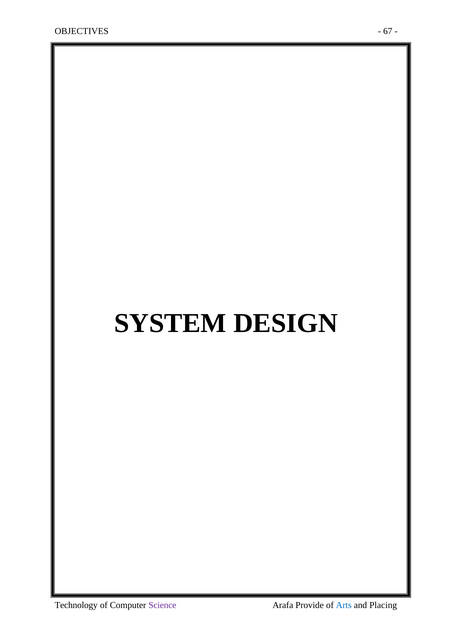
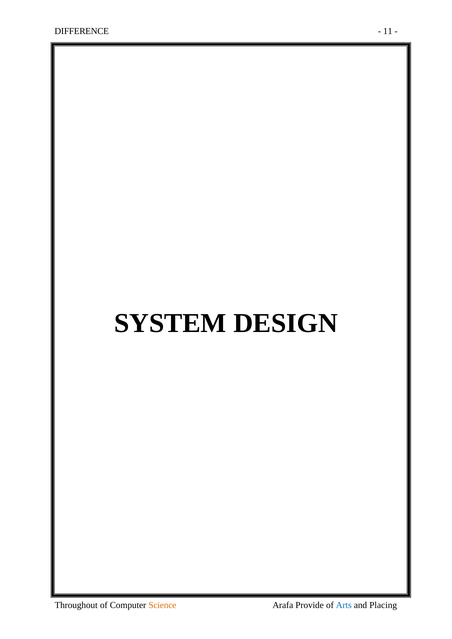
OBJECTIVES: OBJECTIVES -> DIFFERENCE
67: 67 -> 11
Technology: Technology -> Throughout
Science colour: purple -> orange
